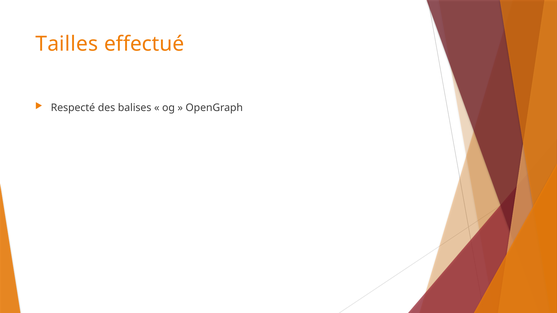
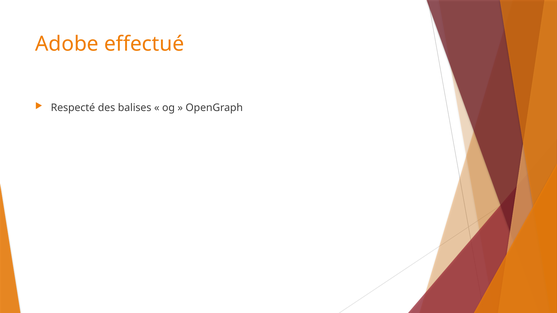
Tailles: Tailles -> Adobe
